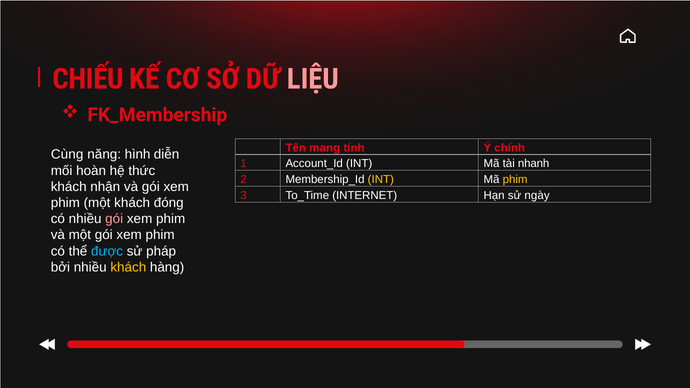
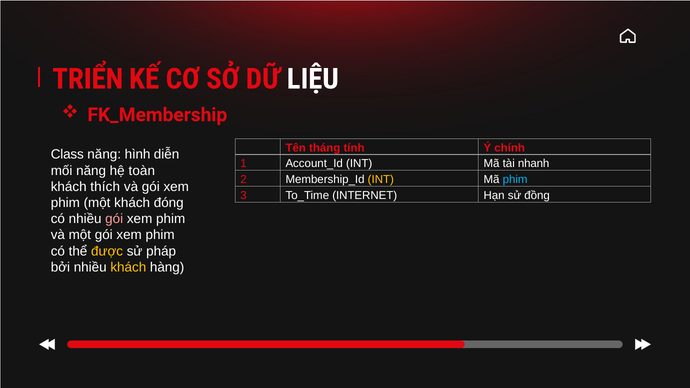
CHIẾU: CHIẾU -> TRIỂN
LIỆU colour: pink -> white
mang: mang -> tháng
Cùng: Cùng -> Class
mối hoàn: hoàn -> năng
thức: thức -> toàn
phim at (515, 180) colour: yellow -> light blue
nhận: nhận -> thích
ngày: ngày -> đồng
được colour: light blue -> yellow
